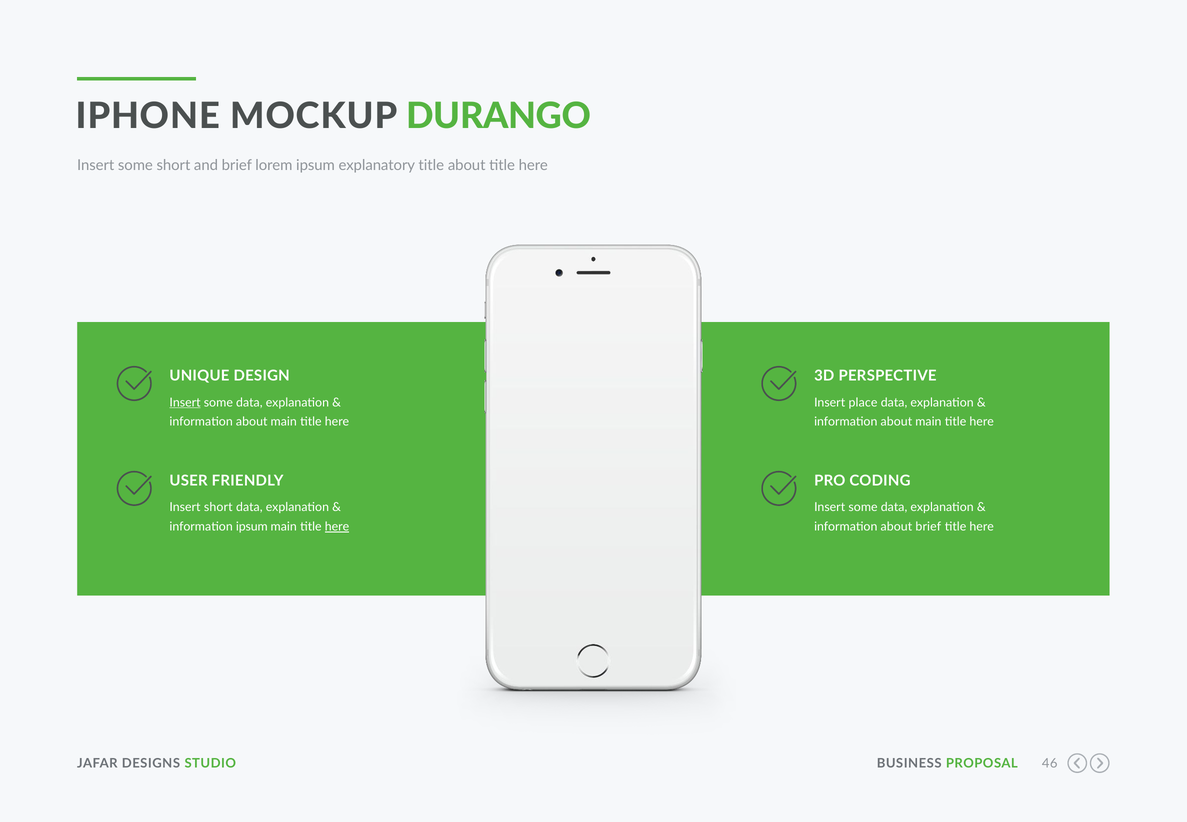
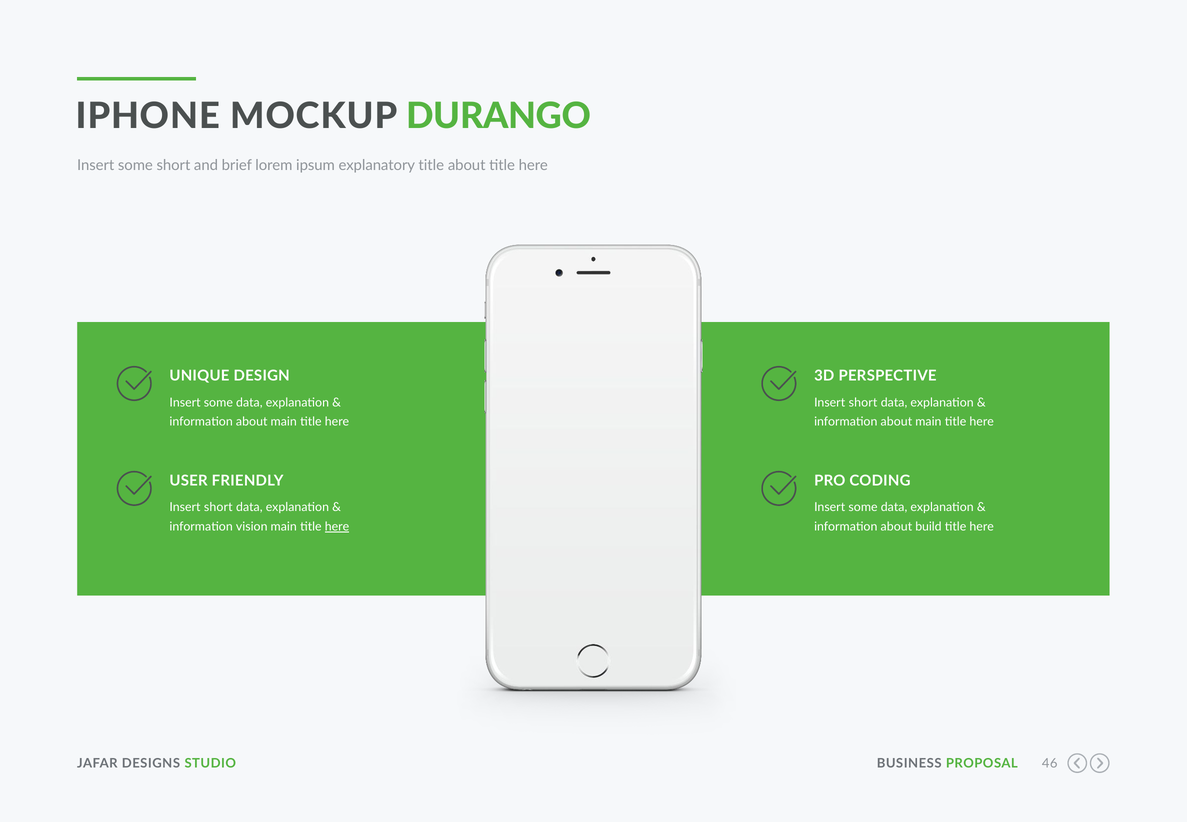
Insert at (185, 402) underline: present -> none
place at (863, 402): place -> short
information ipsum: ipsum -> vision
about brief: brief -> build
